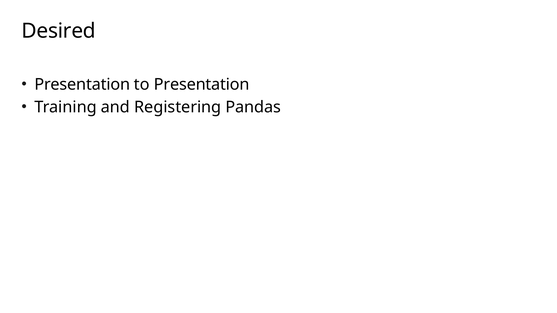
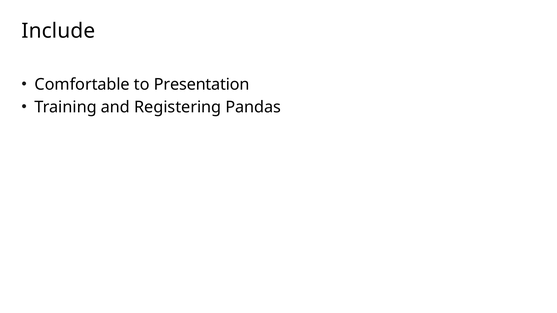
Desired: Desired -> Include
Presentation at (82, 85): Presentation -> Comfortable
